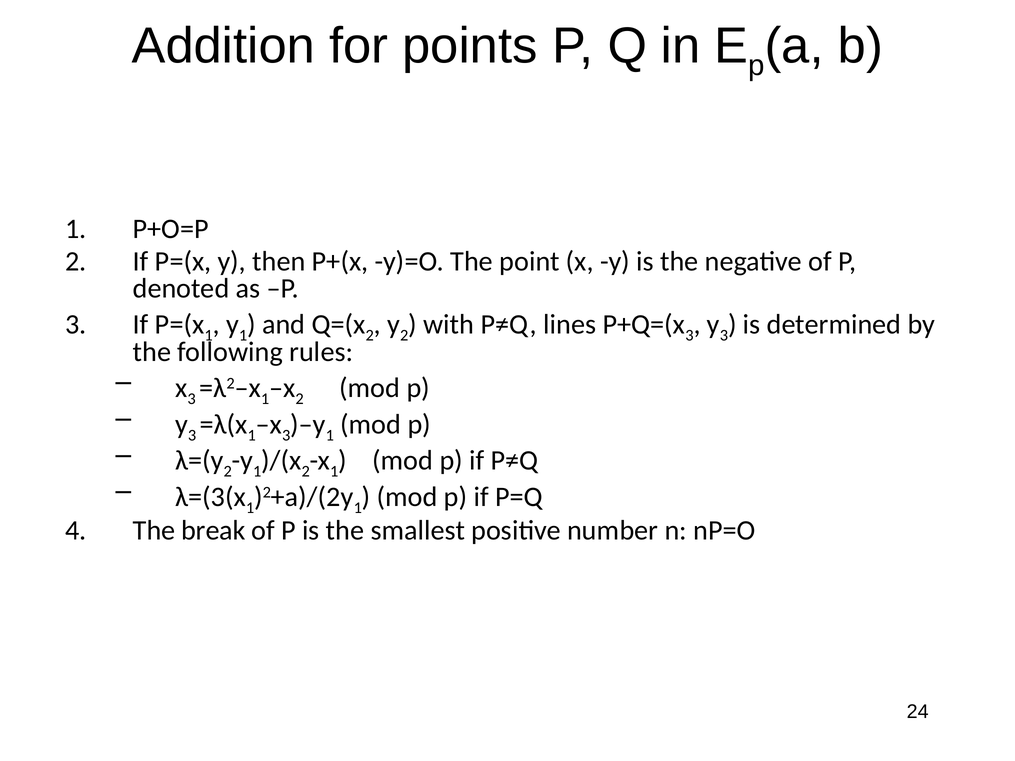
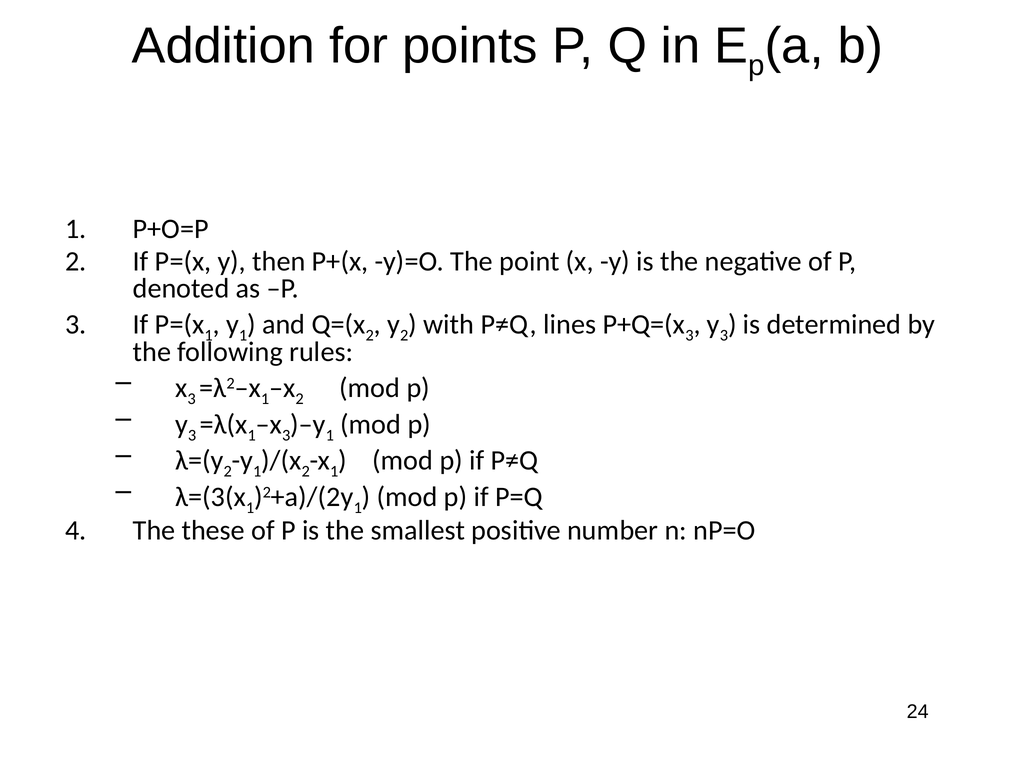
break: break -> these
